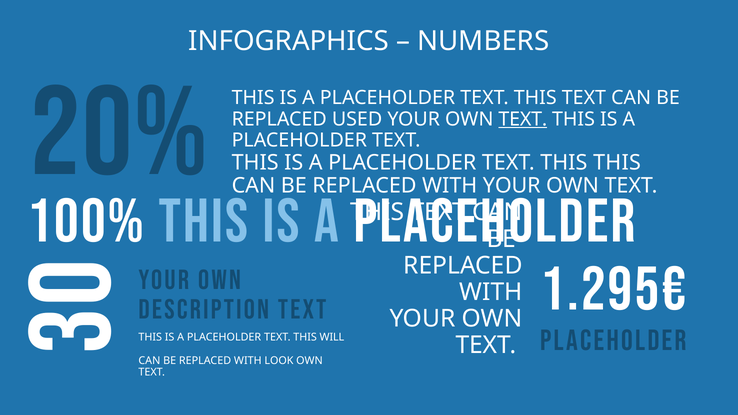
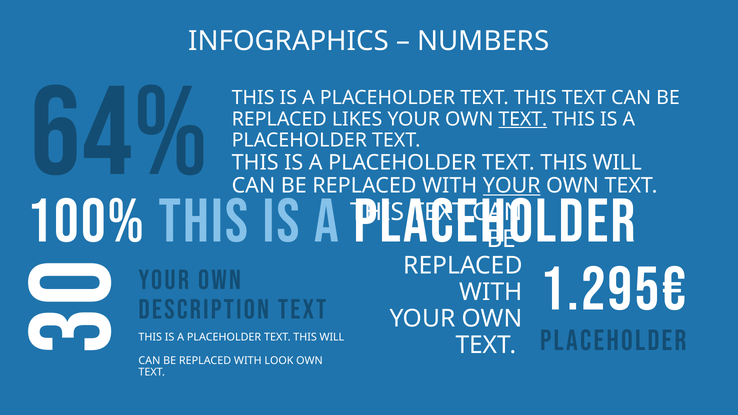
20%: 20% -> 64%
USED: USED -> LIKES
THIS at (617, 162): THIS -> WILL
YOUR at (512, 186) underline: none -> present
